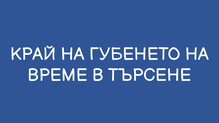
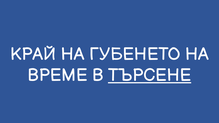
ТЪРСЕНЕ underline: none -> present
